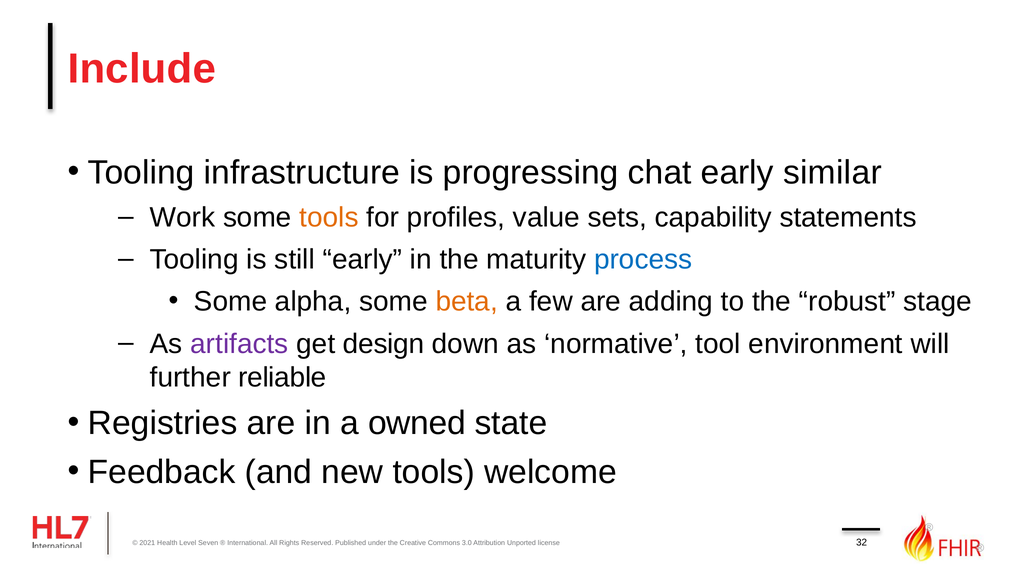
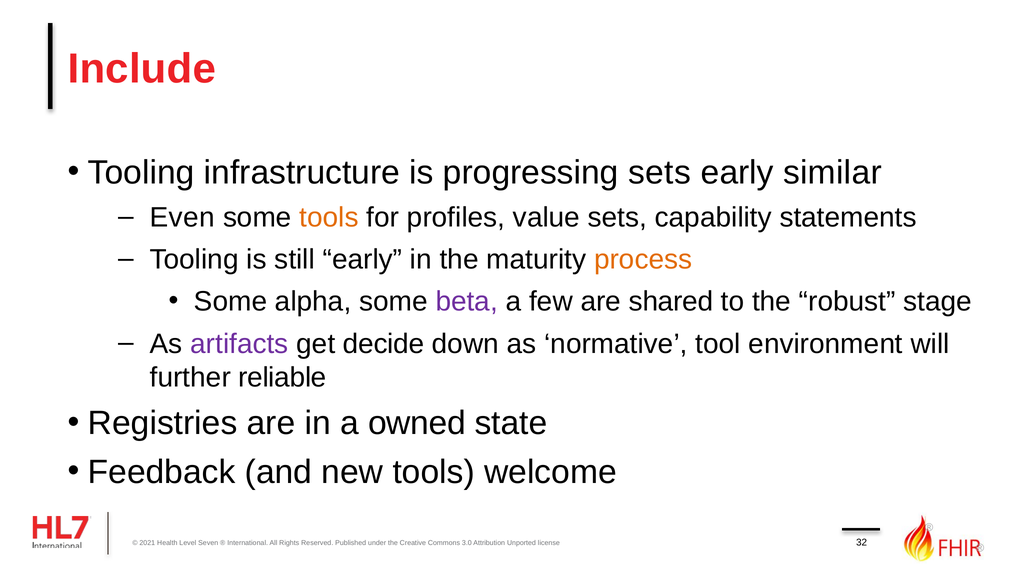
progressing chat: chat -> sets
Work: Work -> Even
process colour: blue -> orange
beta colour: orange -> purple
adding: adding -> shared
design: design -> decide
